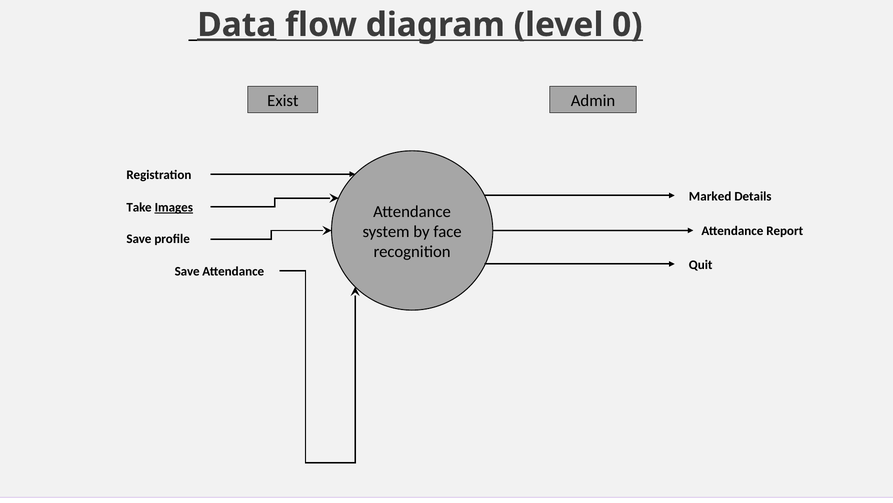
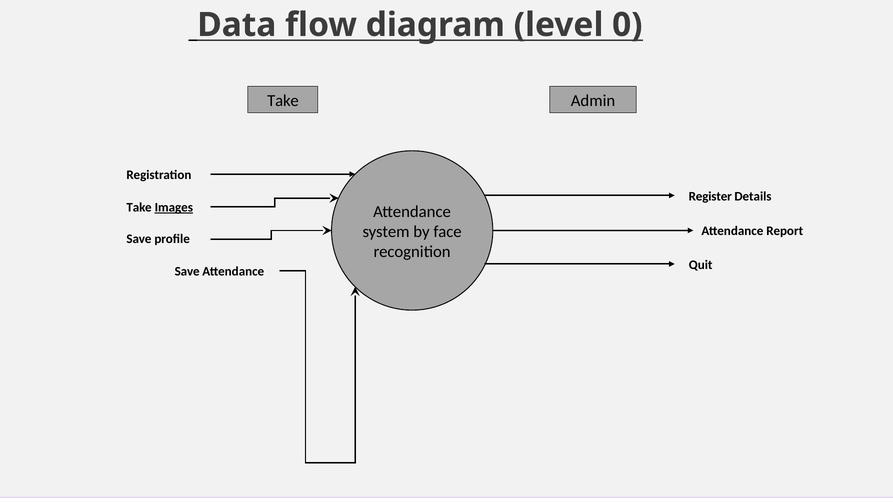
Data underline: present -> none
Exist at (283, 101): Exist -> Take
Marked: Marked -> Register
